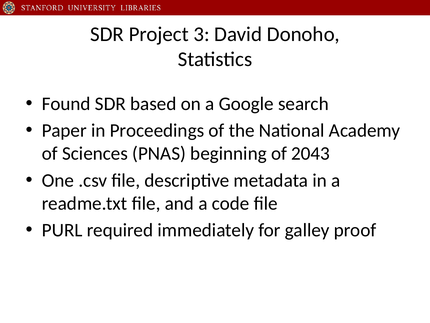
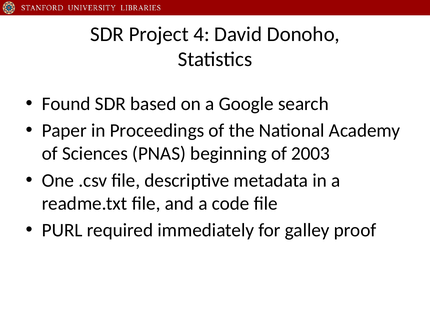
3: 3 -> 4
2043: 2043 -> 2003
